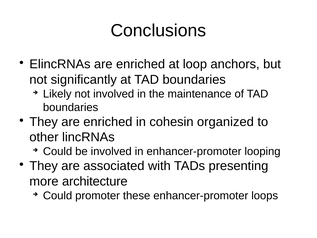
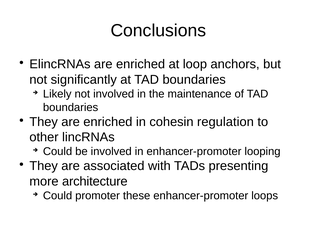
organized: organized -> regulation
